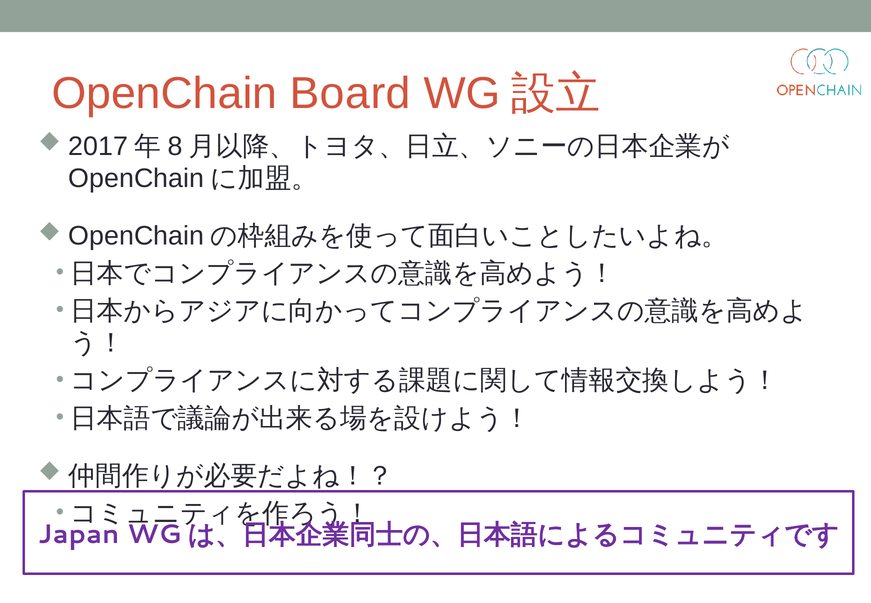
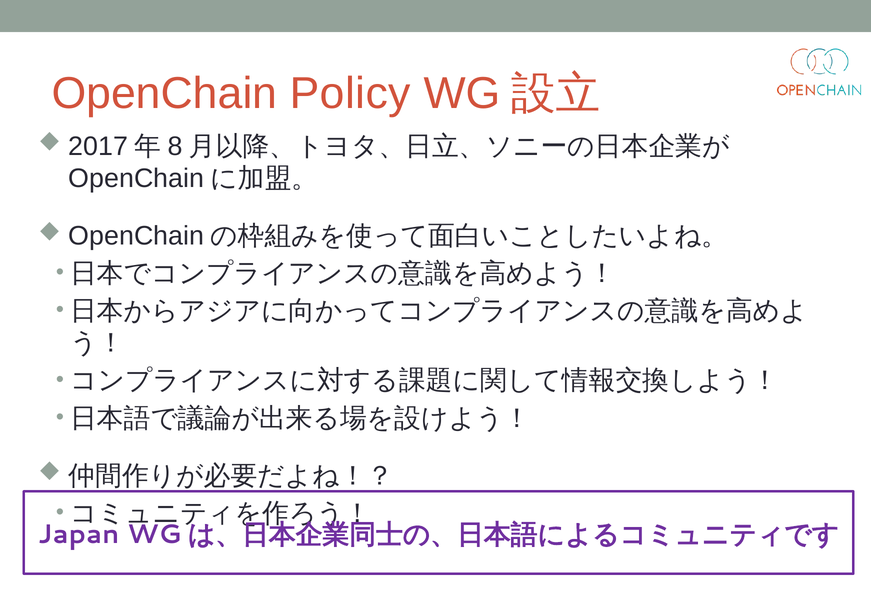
Board: Board -> Policy
